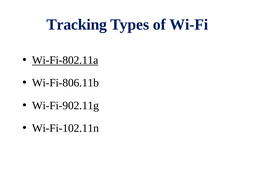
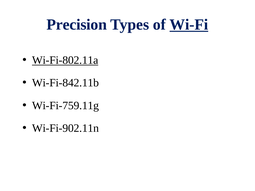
Tracking: Tracking -> Precision
Wi-Fi underline: none -> present
Wi-Fi-806.11b: Wi-Fi-806.11b -> Wi-Fi-842.11b
Wi-Fi-902.11g: Wi-Fi-902.11g -> Wi-Fi-759.11g
Wi-Fi-102.11n: Wi-Fi-102.11n -> Wi-Fi-902.11n
